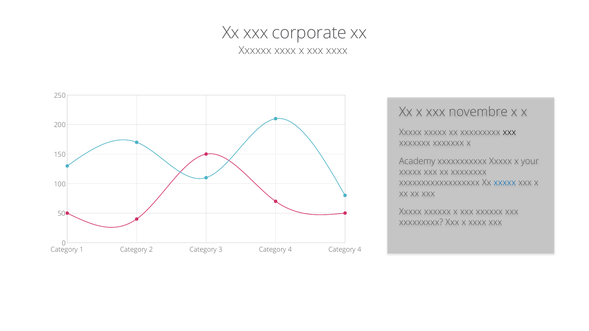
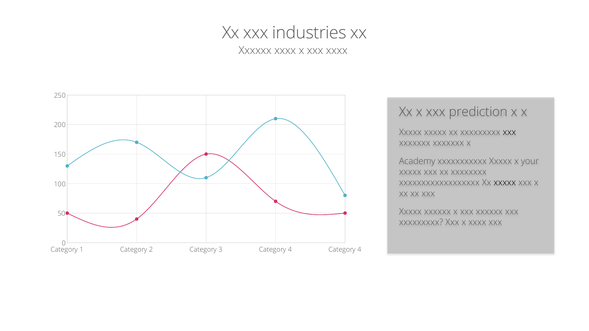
corporate: corporate -> industries
novembre: novembre -> prediction
xxxxx at (505, 183) colour: blue -> black
